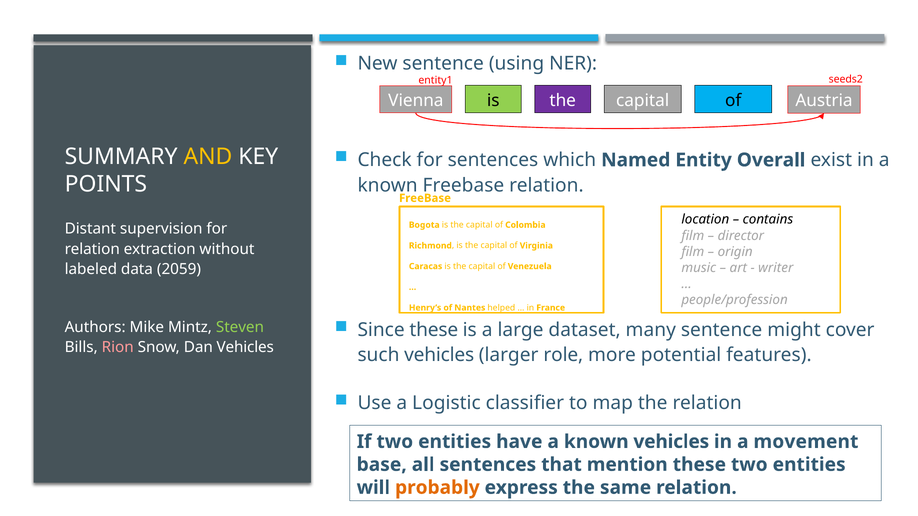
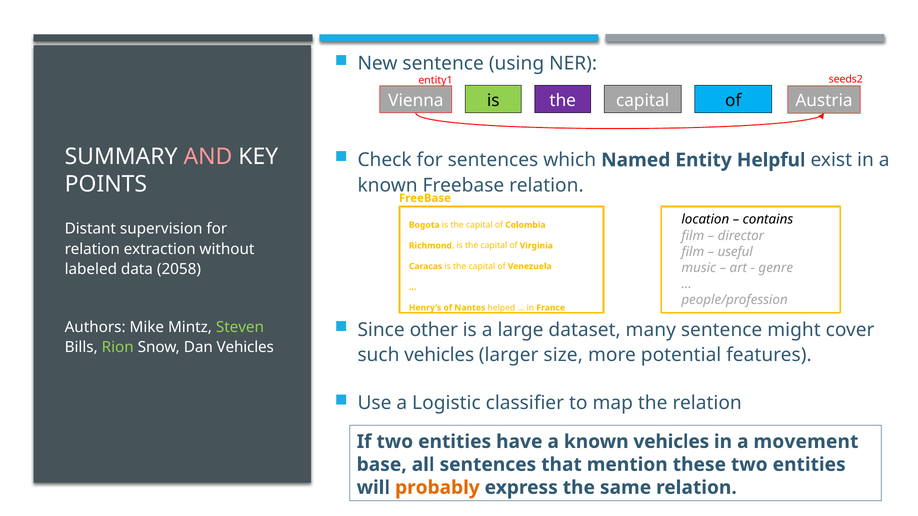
AND colour: yellow -> pink
Overall: Overall -> Helpful
origin: origin -> useful
writer: writer -> genre
2059: 2059 -> 2058
Since these: these -> other
Rion colour: pink -> light green
role: role -> size
